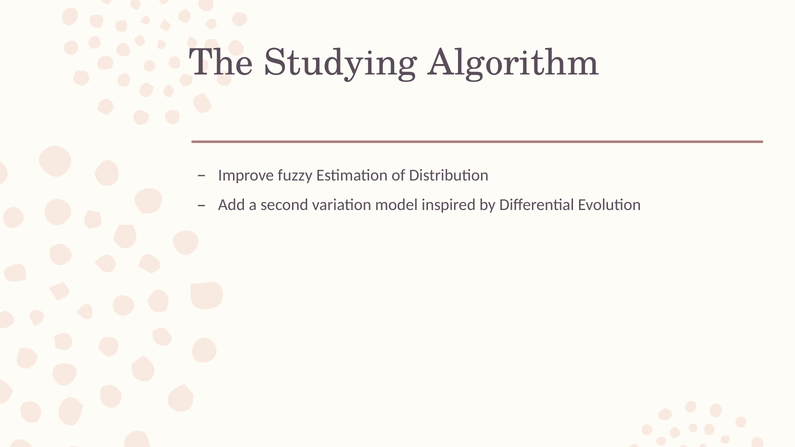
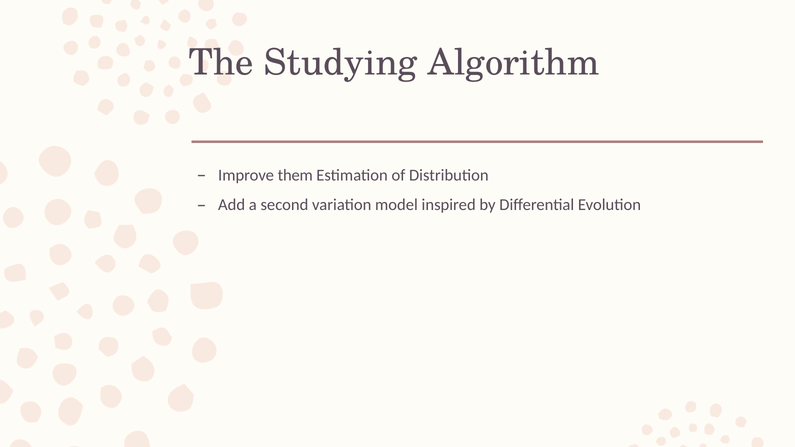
fuzzy: fuzzy -> them
